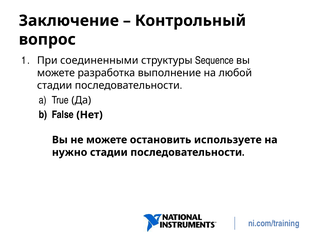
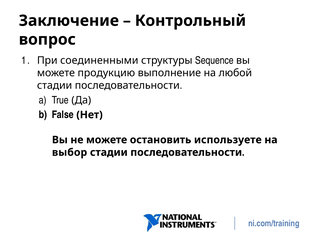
разработка: разработка -> продукцию
нужно: нужно -> выбор
